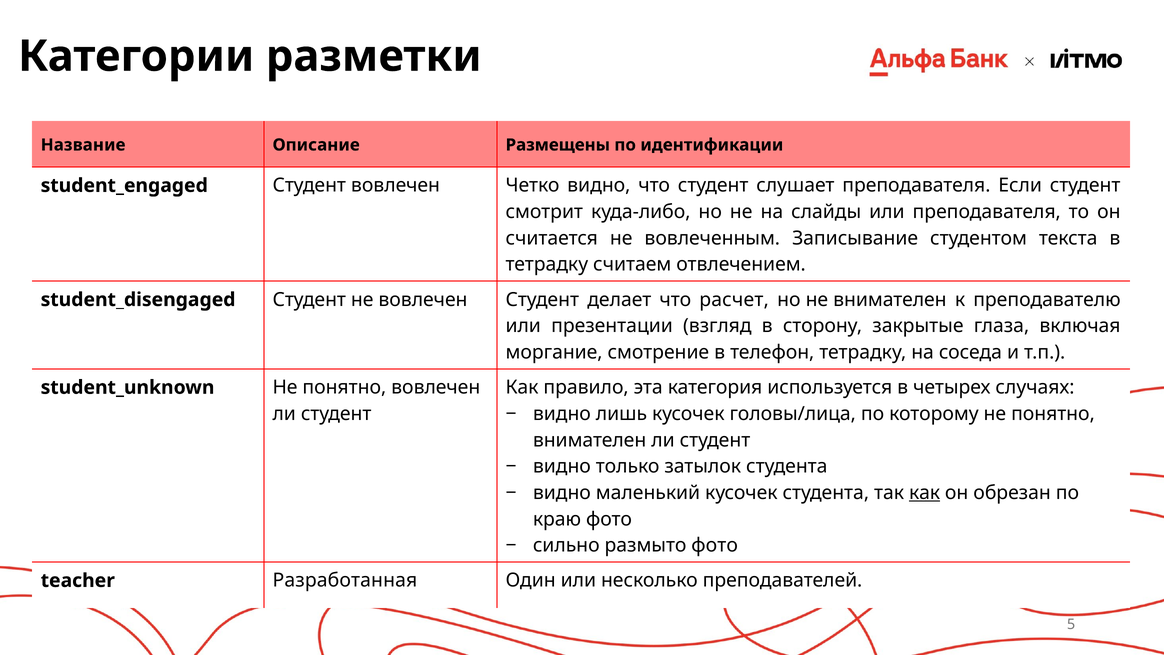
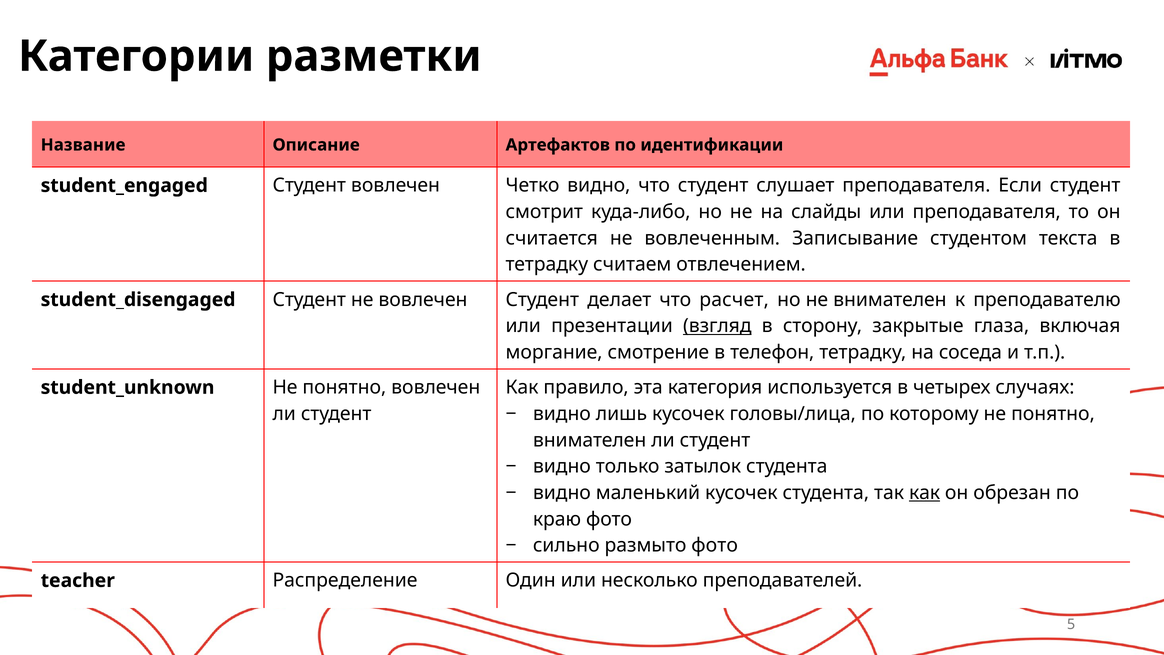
Размещены: Размещены -> Артефактов
взгляд underline: none -> present
Разработанная: Разработанная -> Распределение
